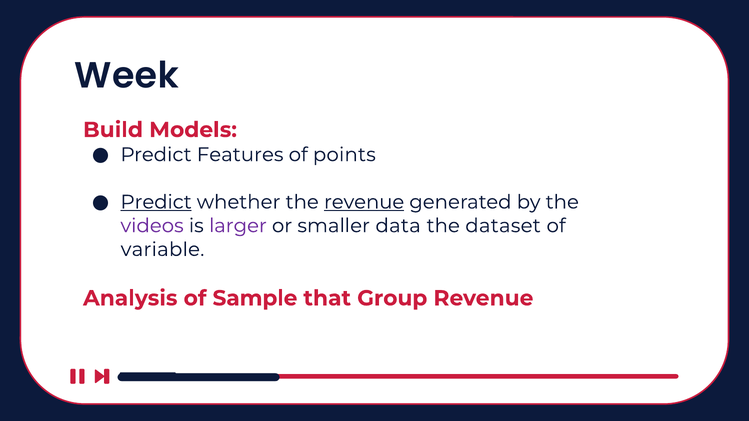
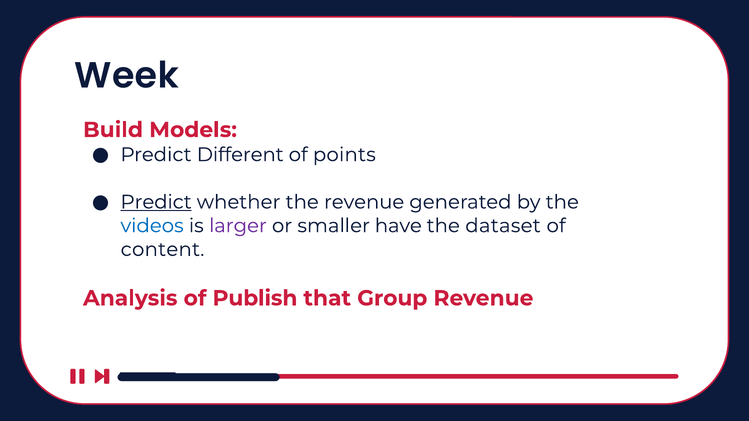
Features: Features -> Different
revenue at (364, 202) underline: present -> none
videos colour: purple -> blue
data: data -> have
variable: variable -> content
Sample: Sample -> Publish
